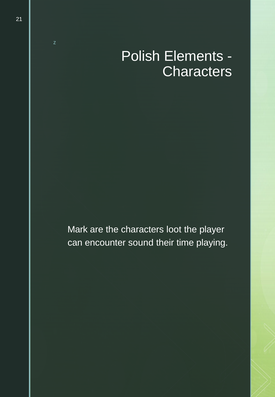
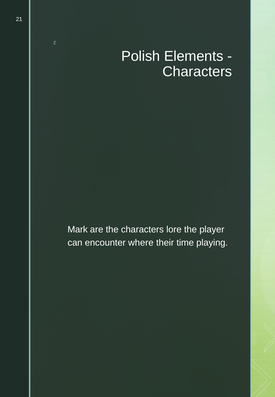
loot: loot -> lore
sound: sound -> where
